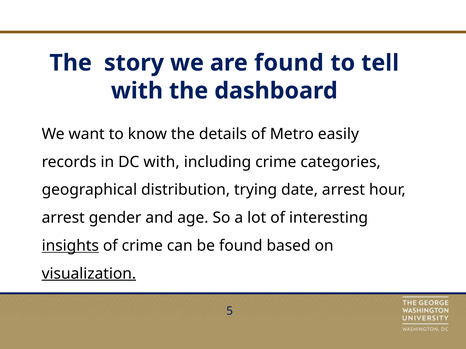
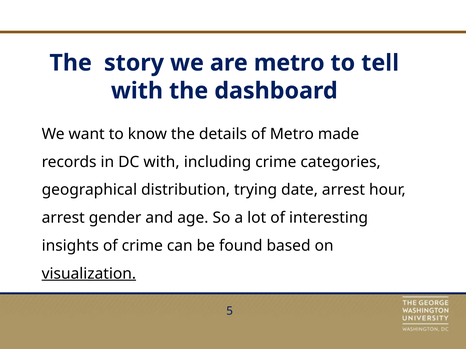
are found: found -> metro
easily: easily -> made
insights underline: present -> none
